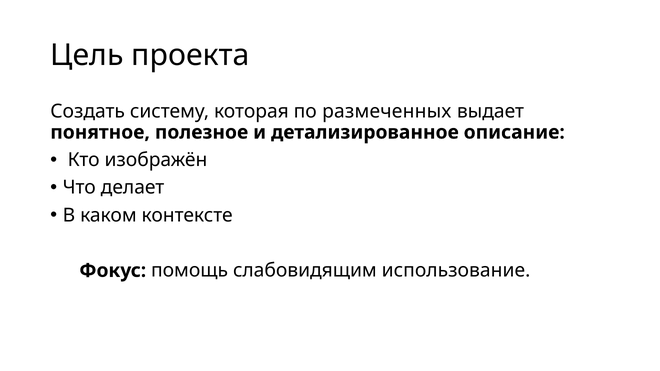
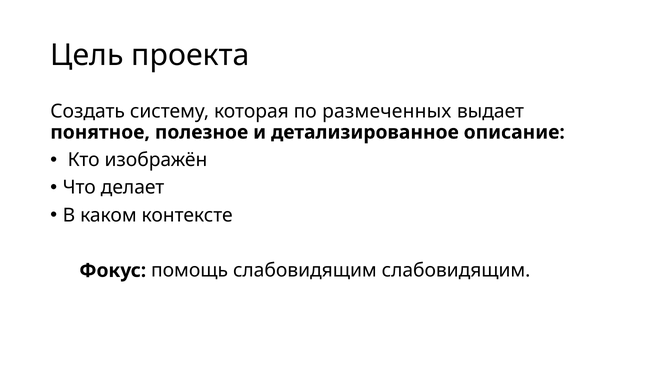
слабовидящим использование: использование -> слабовидящим
